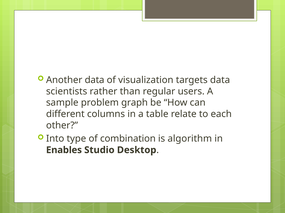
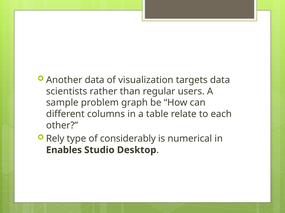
Into: Into -> Rely
combination: combination -> considerably
algorithm: algorithm -> numerical
